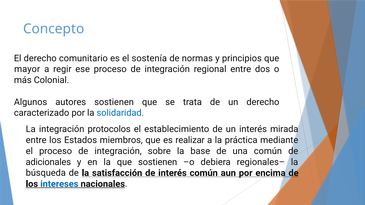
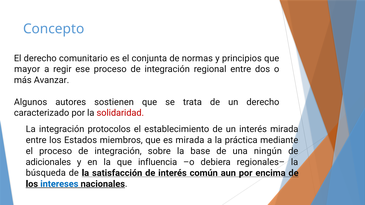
sostenía: sostenía -> conjunta
Colonial: Colonial -> Avanzar
solidaridad colour: blue -> red
es realizar: realizar -> mirada
una común: común -> ningún
que sostienen: sostienen -> influencia
